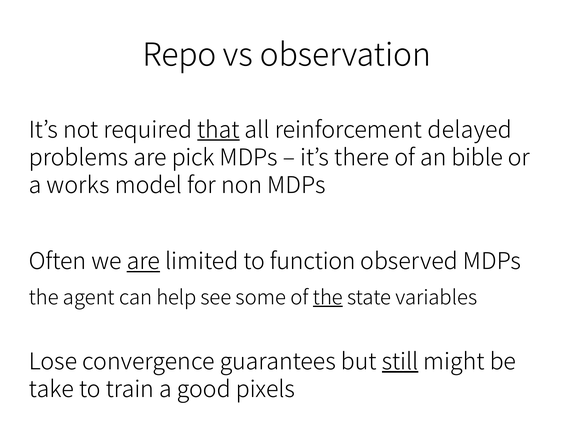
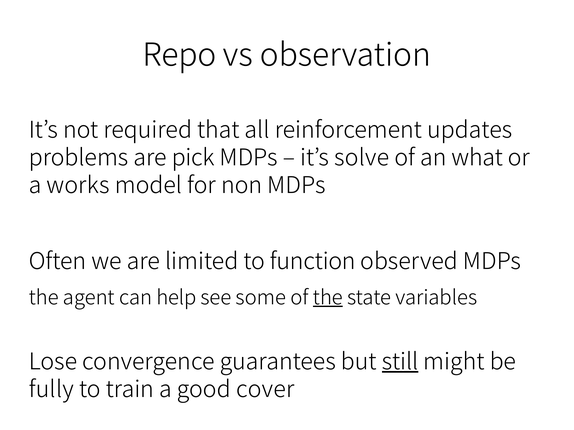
that underline: present -> none
delayed: delayed -> updates
there: there -> solve
bible: bible -> what
are at (143, 262) underline: present -> none
take: take -> fully
pixels: pixels -> cover
